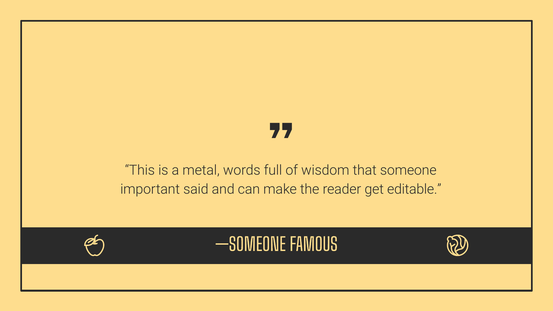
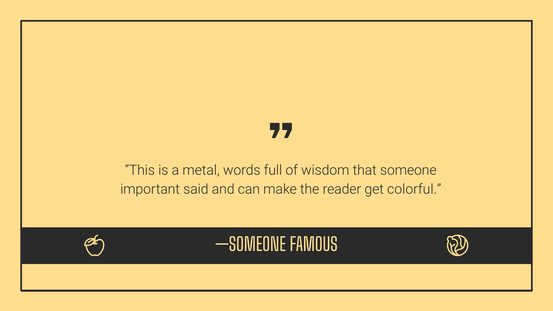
editable: editable -> colorful
